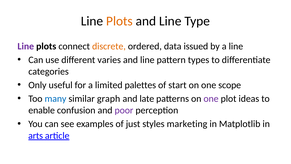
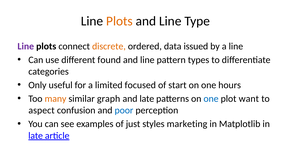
varies: varies -> found
palettes: palettes -> focused
scope: scope -> hours
many colour: blue -> orange
one at (211, 99) colour: purple -> blue
ideas: ideas -> want
enable: enable -> aspect
poor colour: purple -> blue
arts at (36, 135): arts -> late
